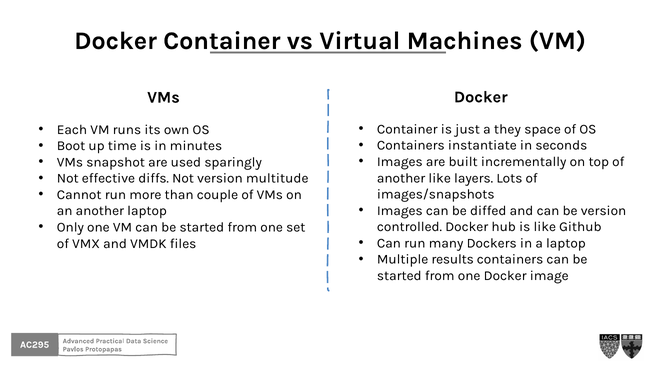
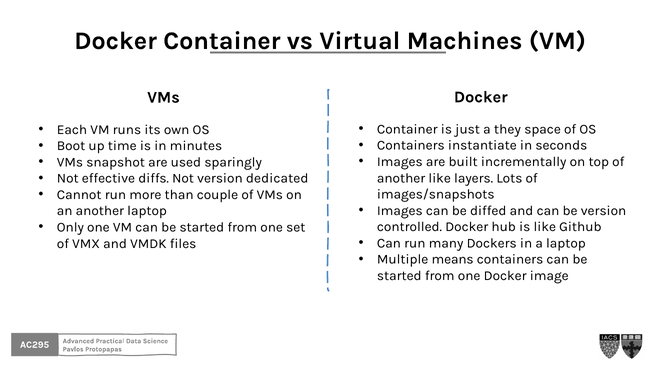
multitude: multitude -> dedicated
results: results -> means
